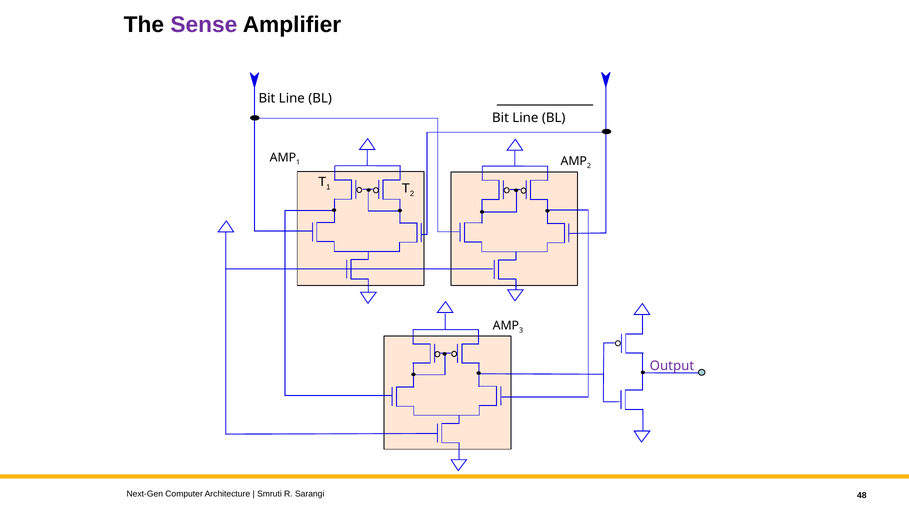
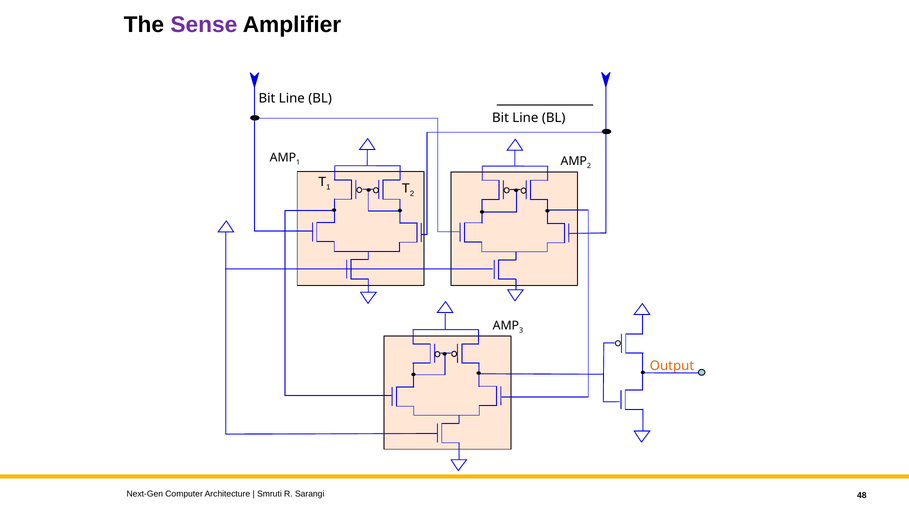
Output colour: purple -> orange
